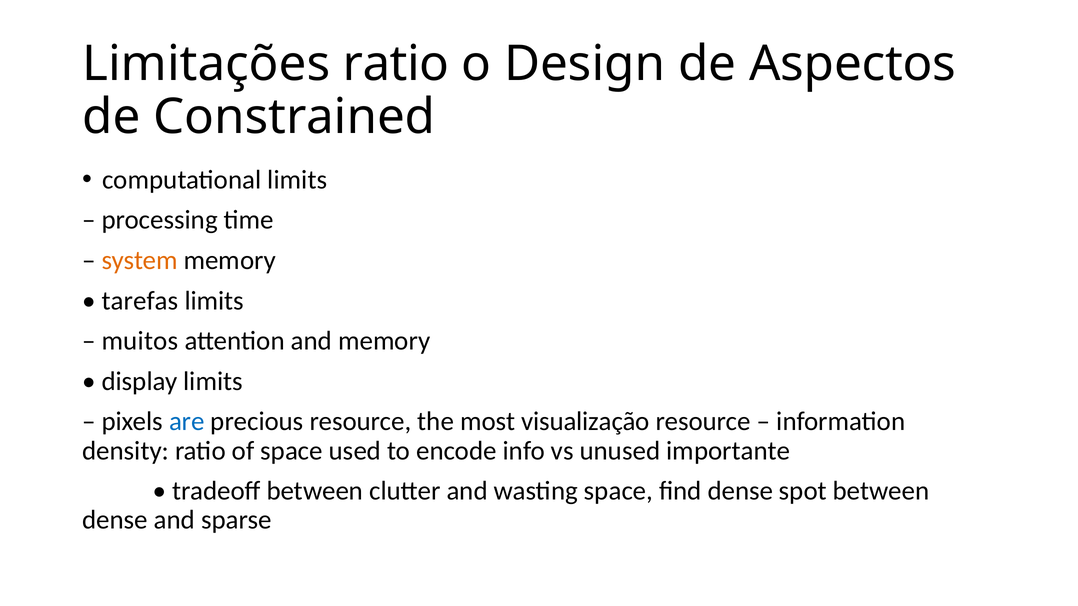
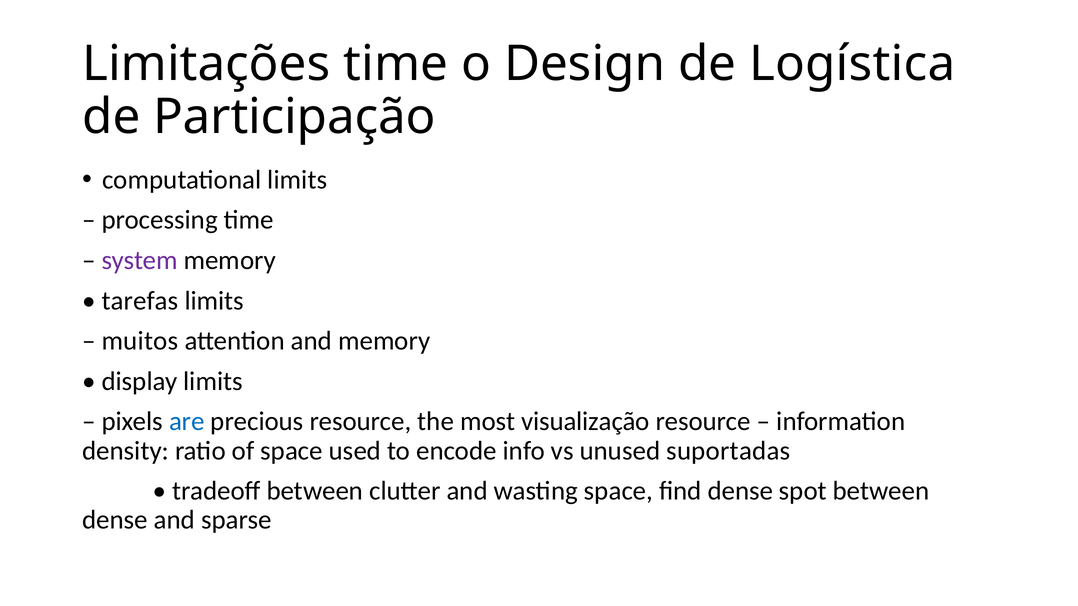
Limitações ratio: ratio -> time
Aspectos: Aspectos -> Logística
Constrained: Constrained -> Participação
system colour: orange -> purple
importante: importante -> suportadas
